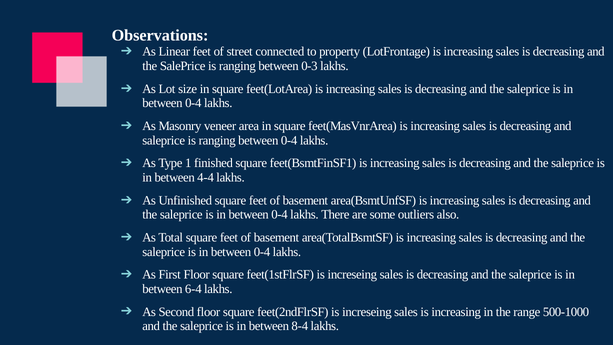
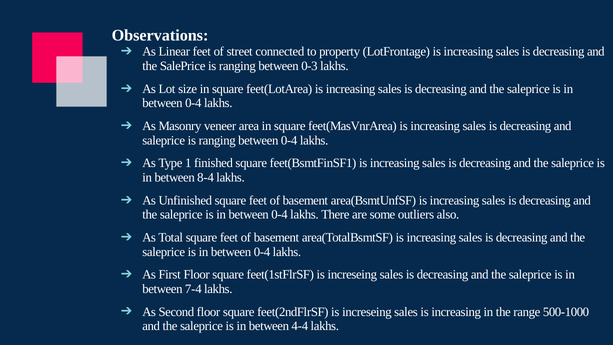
4-4: 4-4 -> 8-4
6-4: 6-4 -> 7-4
8-4: 8-4 -> 4-4
